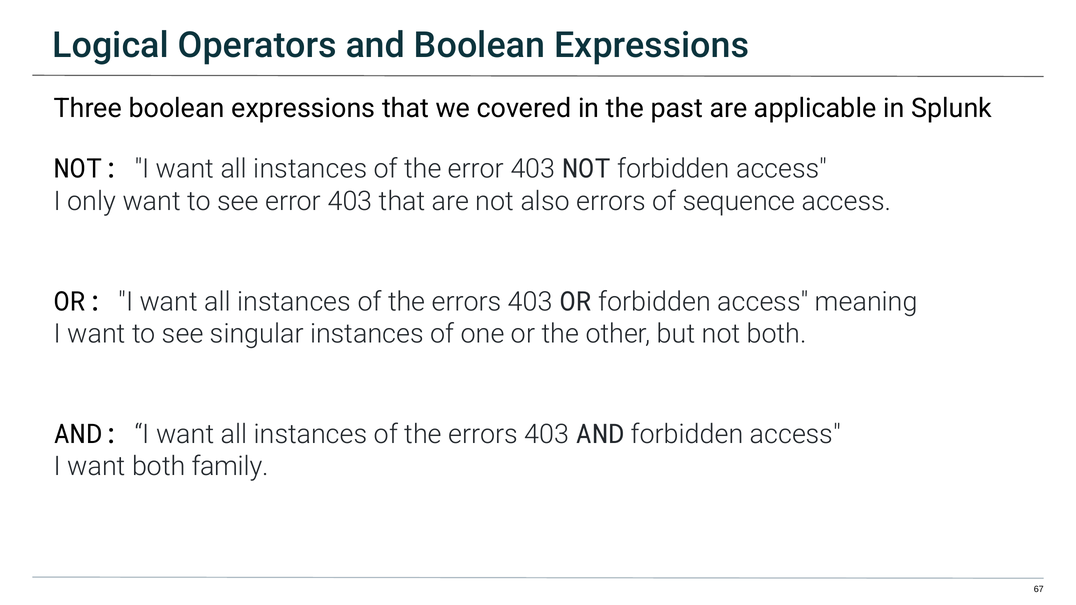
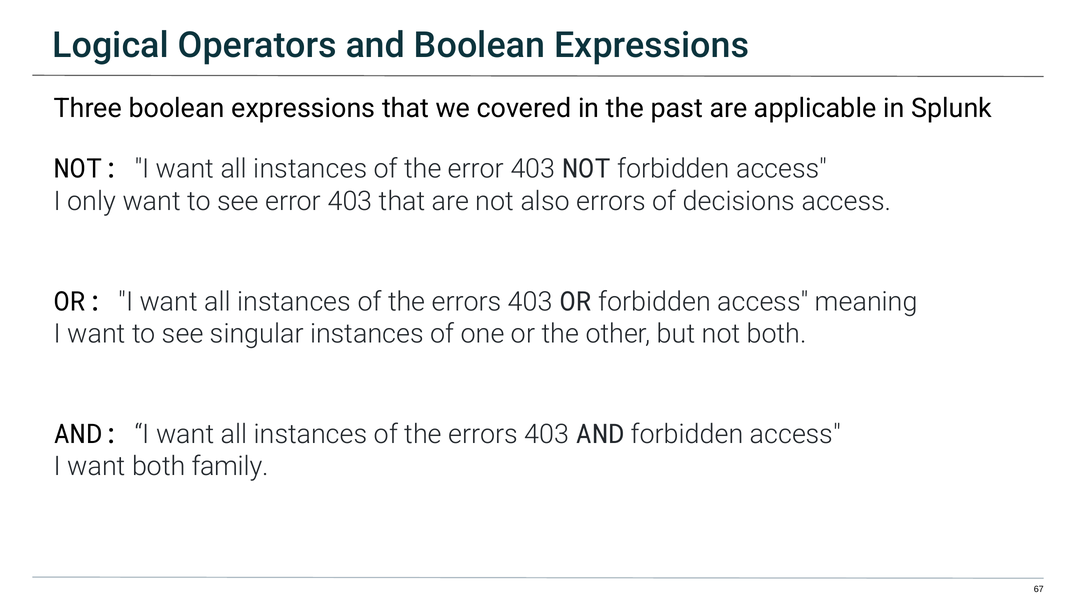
sequence: sequence -> decisions
